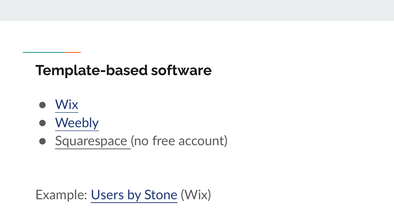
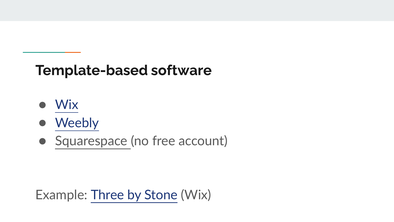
Users: Users -> Three
